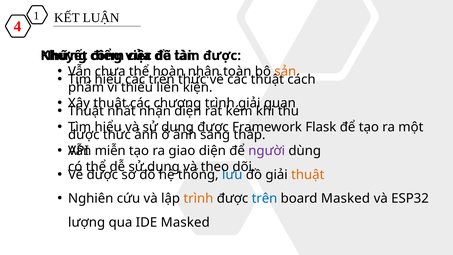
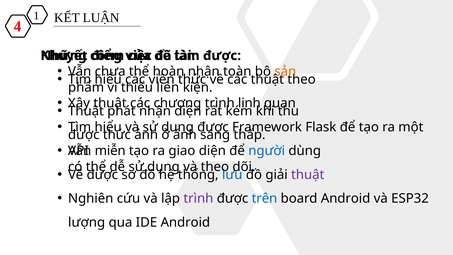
trên at (162, 79): trên -> viên
cách at (302, 79): cách -> theo
giải at (249, 103): giải -> linh
nhất: nhất -> phát
người colour: purple -> blue
thuật at (308, 175) colour: orange -> purple
trình at (198, 198) colour: orange -> purple
board Masked: Masked -> Android
IDE Masked: Masked -> Android
